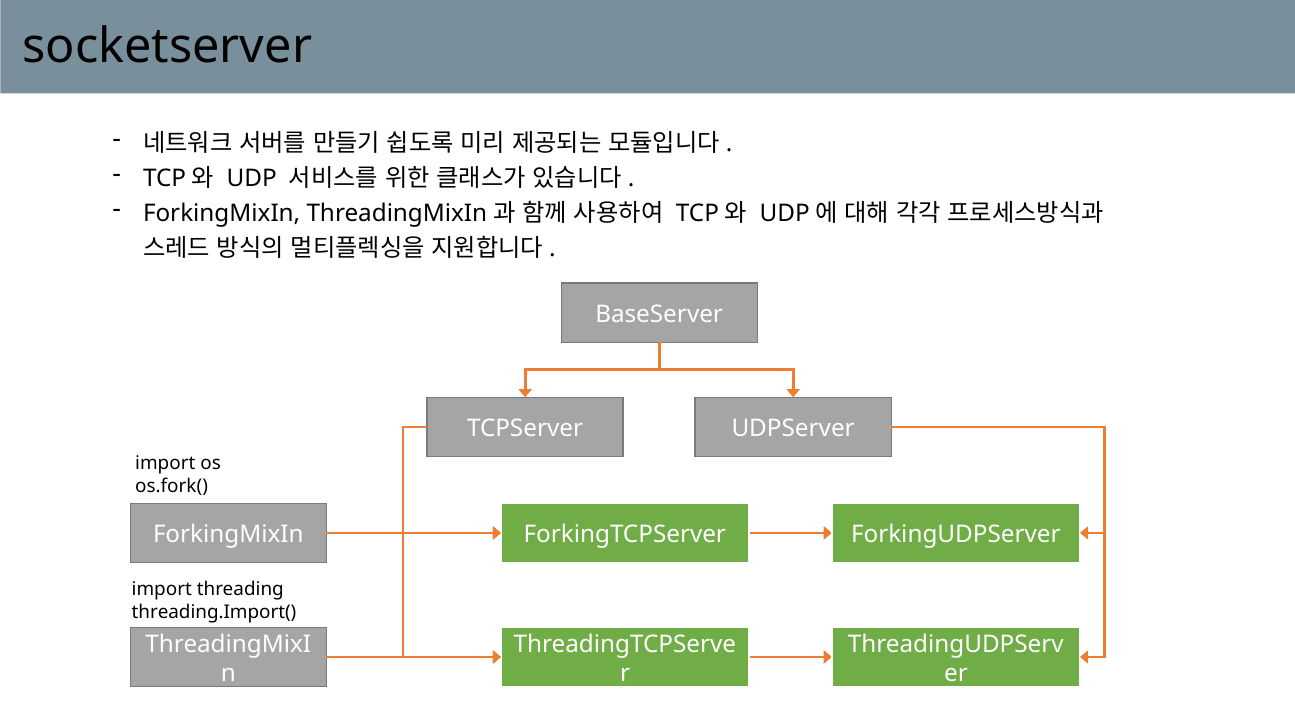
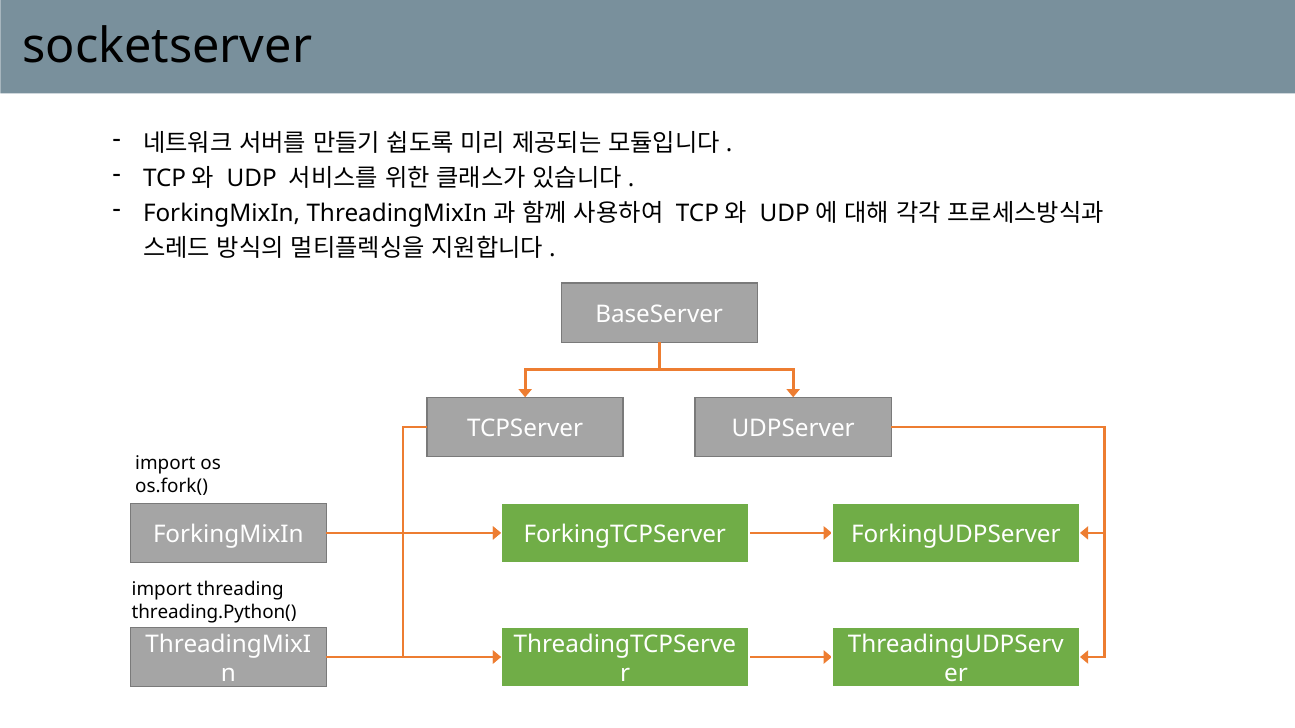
threading.Import(: threading.Import( -> threading.Python(
